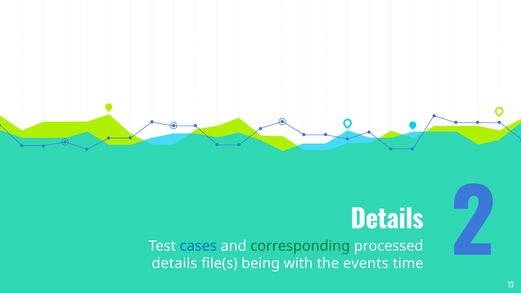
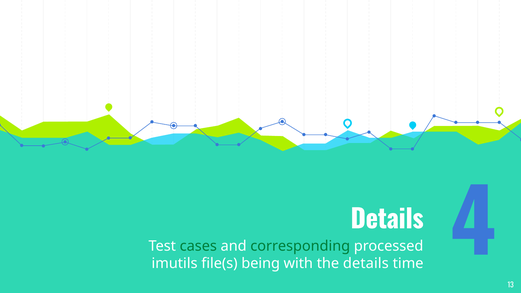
cases colour: blue -> green
details at (174, 264): details -> imutils
the events: events -> details
2: 2 -> 4
